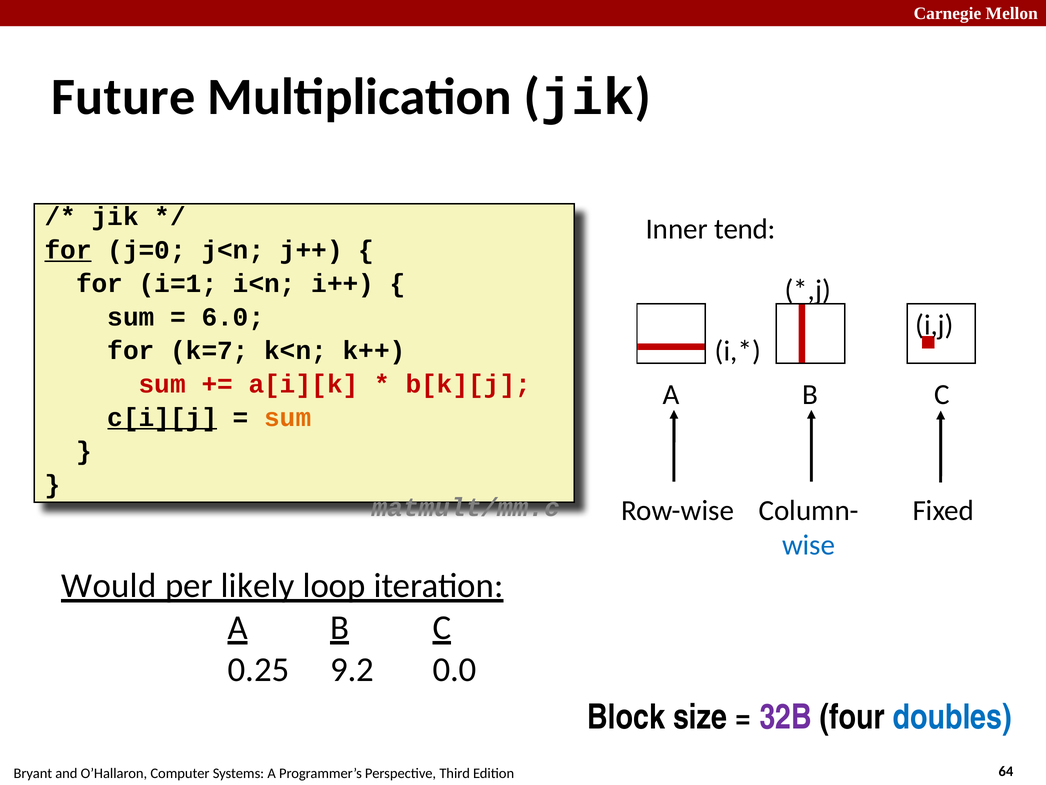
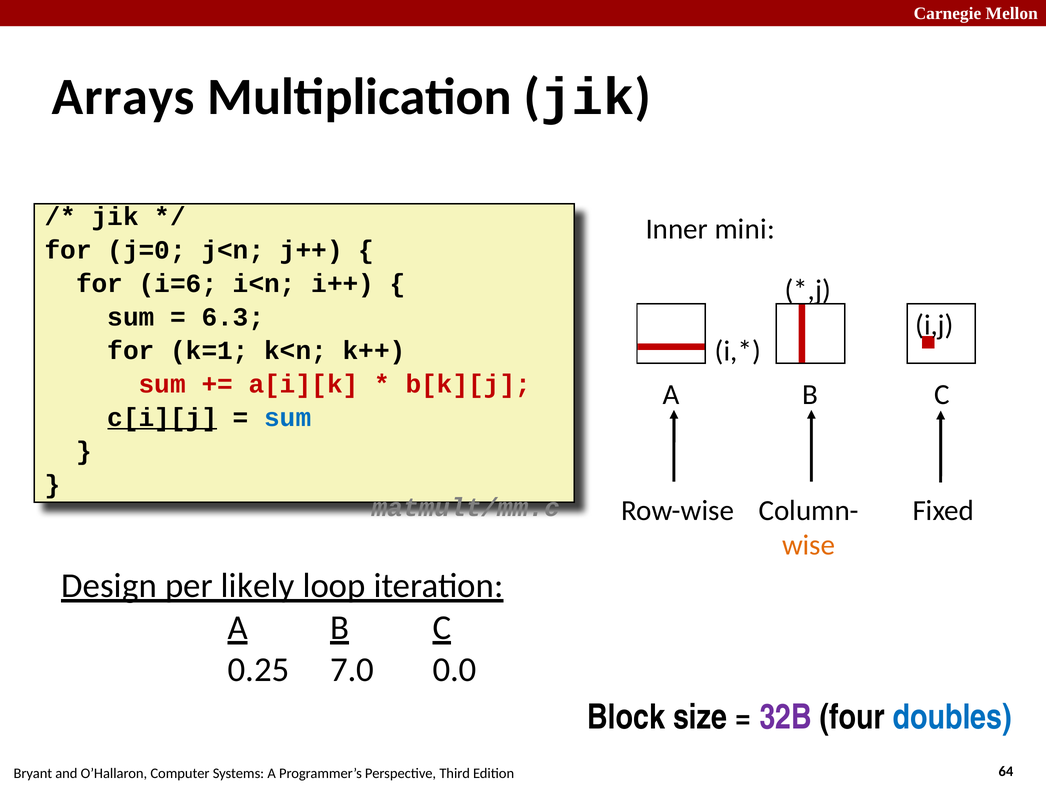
Future: Future -> Arrays
tend: tend -> mini
for at (68, 250) underline: present -> none
i=1: i=1 -> i=6
6.0: 6.0 -> 6.3
k=7: k=7 -> k=1
sum at (288, 417) colour: orange -> blue
wise colour: blue -> orange
Would: Would -> Design
9.2: 9.2 -> 7.0
